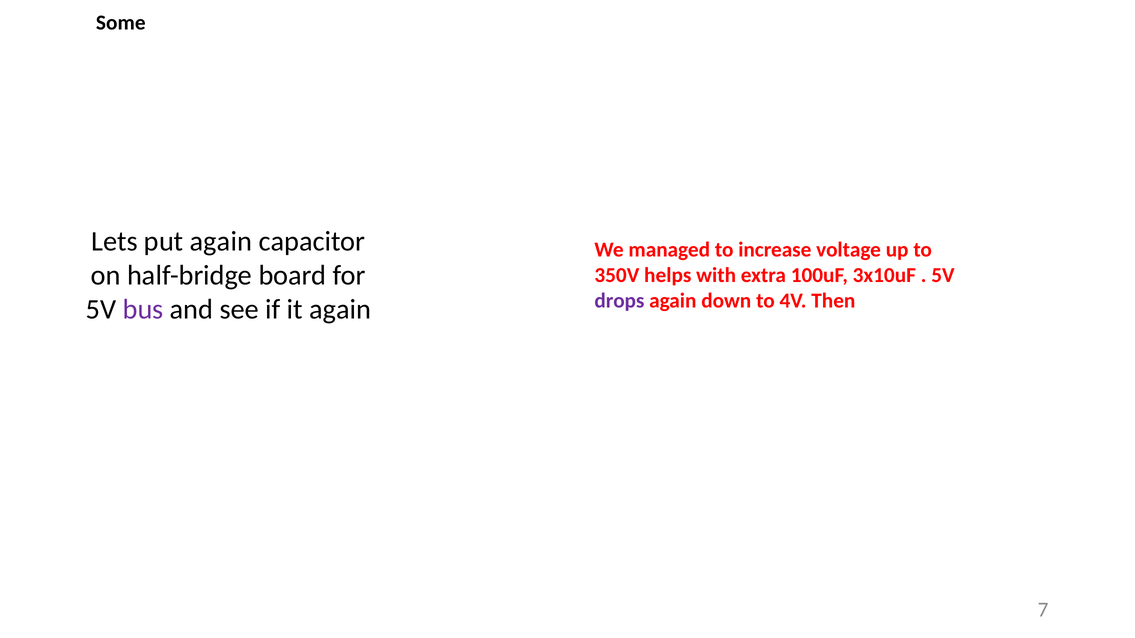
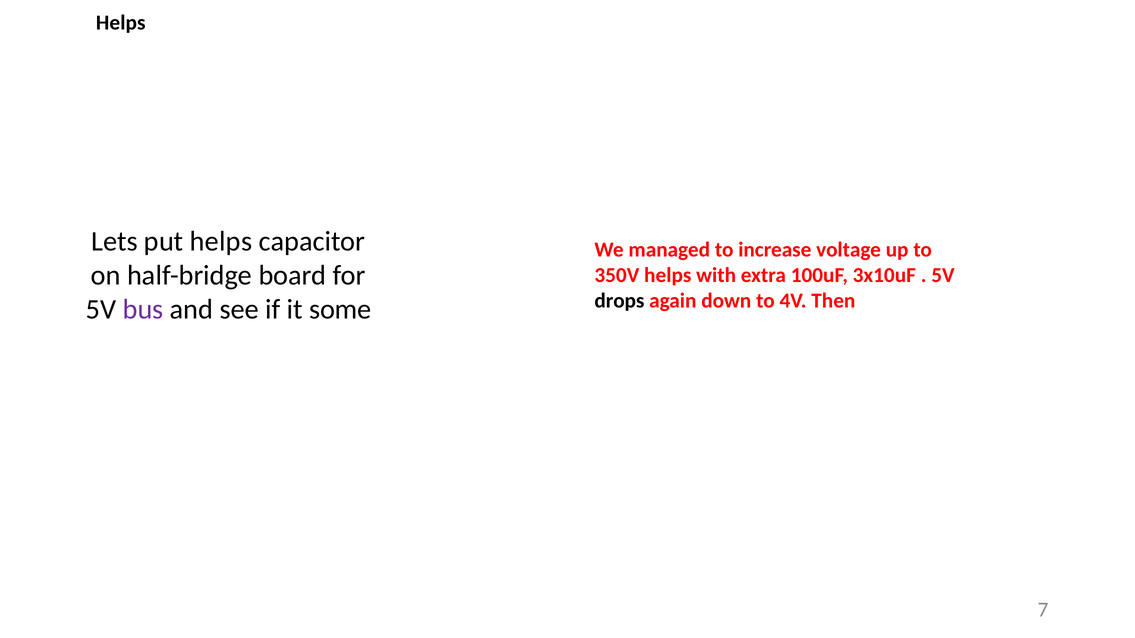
Some at (121, 23): Some -> Helps
put again: again -> helps
drops colour: purple -> black
it again: again -> some
